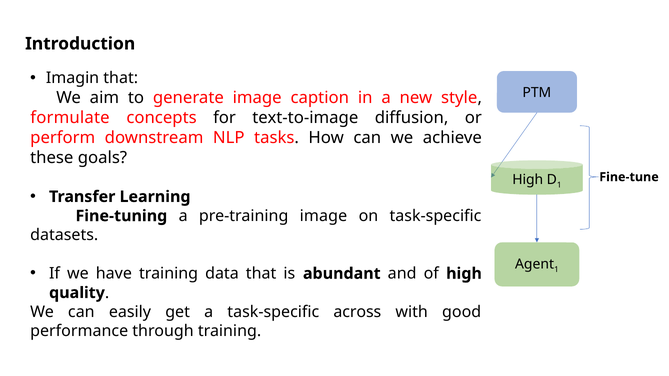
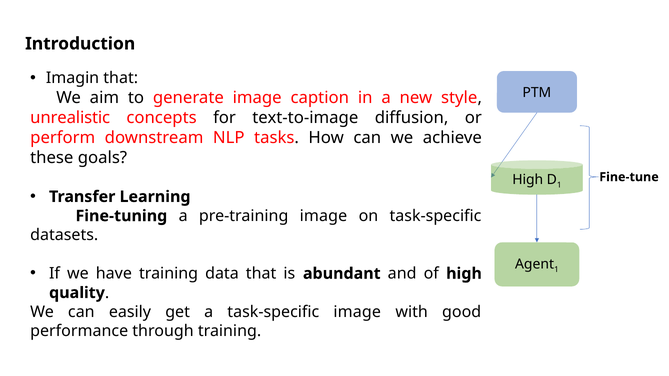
formulate: formulate -> unrealistic
task-specific across: across -> image
